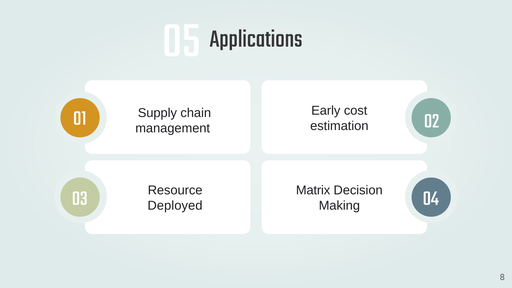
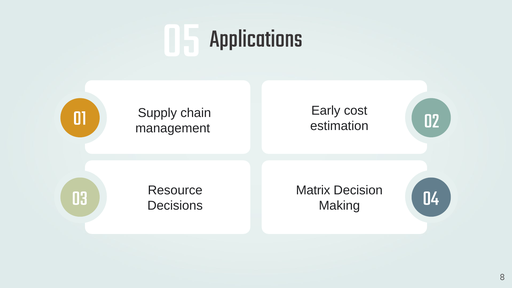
Deployed: Deployed -> Decisions
